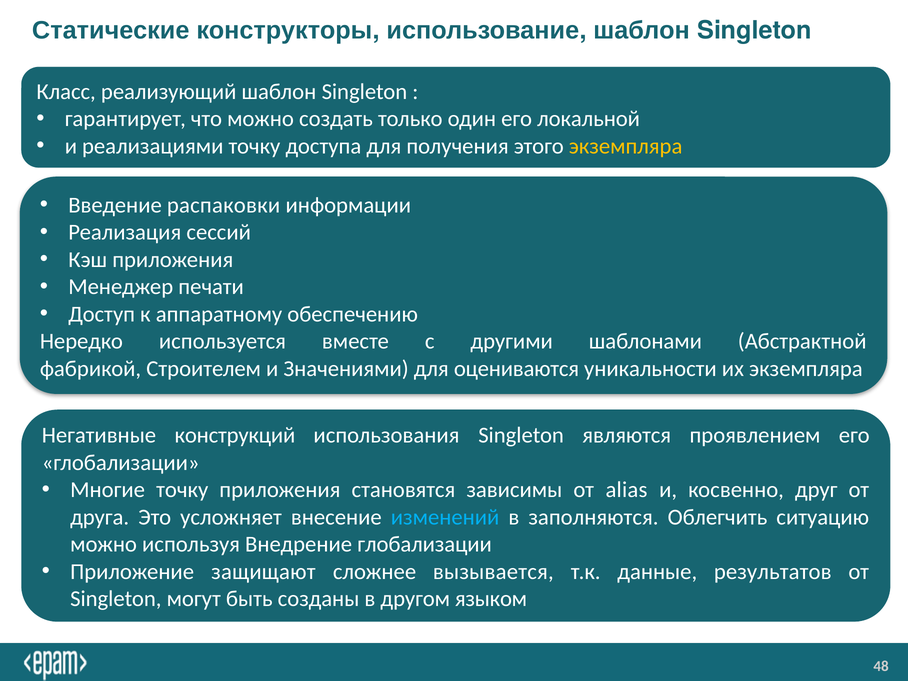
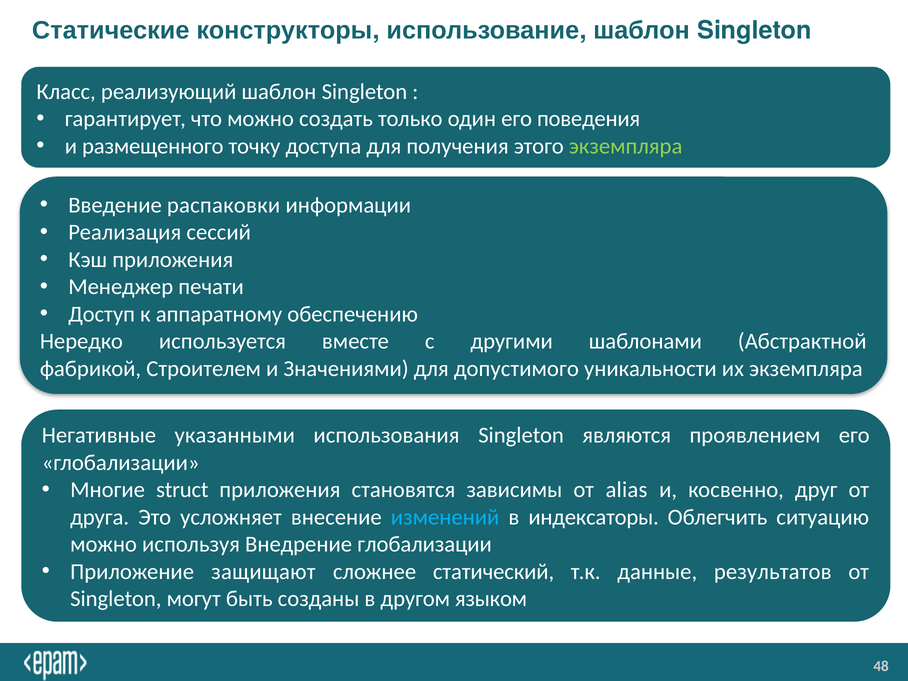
локальной: локальной -> поведения
реализациями: реализациями -> размещенного
экземпляра at (626, 146) colour: yellow -> light green
оцениваются: оцениваются -> допустимого
конструкций: конструкций -> указанными
Многие точку: точку -> struct
заполняются: заполняются -> индексаторы
вызывается: вызывается -> статический
